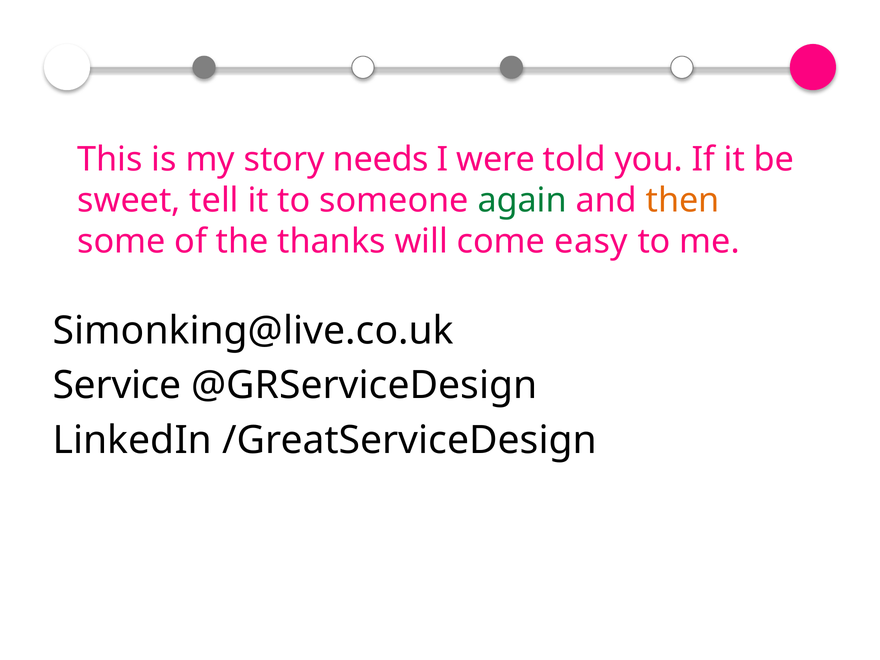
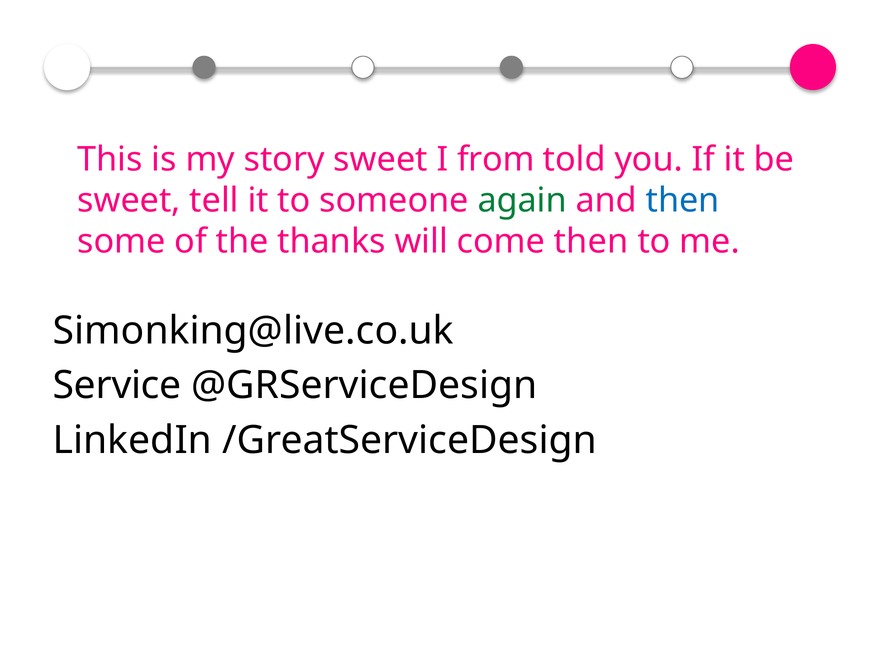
story needs: needs -> sweet
were: were -> from
then at (683, 200) colour: orange -> blue
come easy: easy -> then
